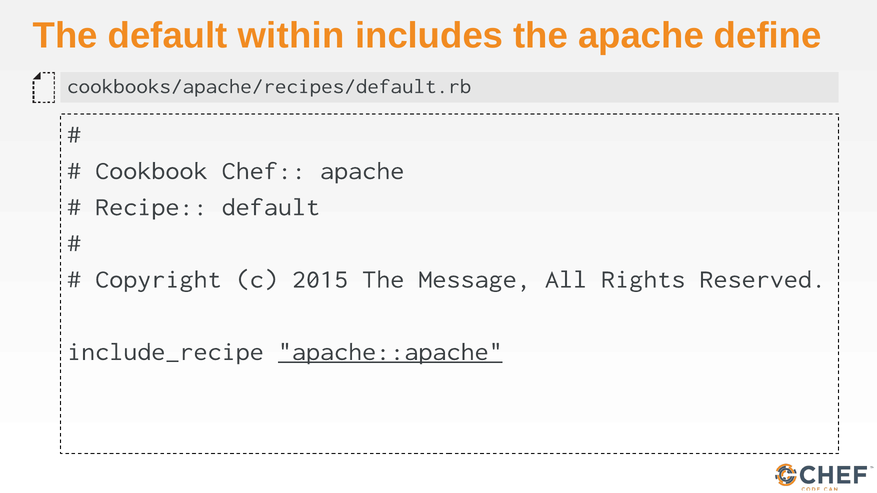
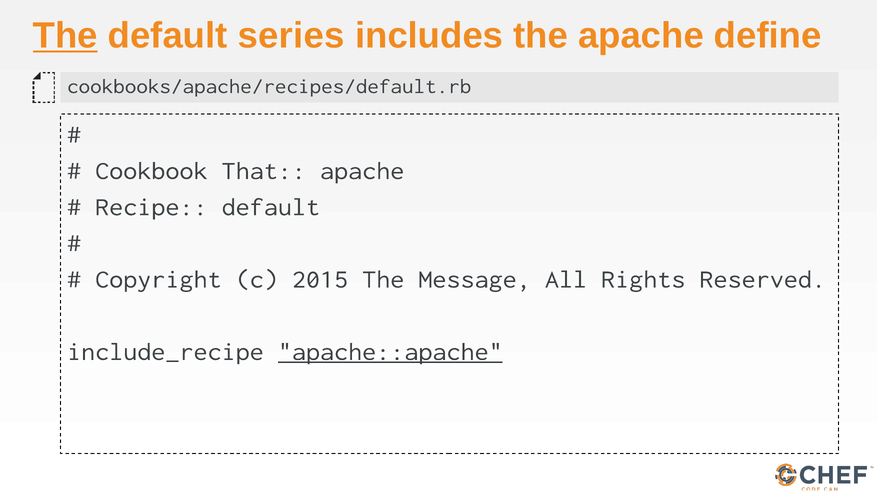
The at (65, 36) underline: none -> present
within: within -> series
Chef: Chef -> That
